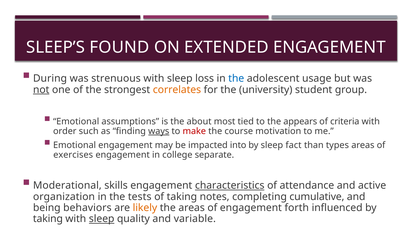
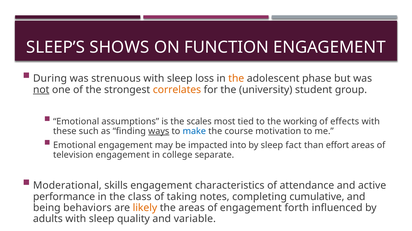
FOUND: FOUND -> SHOWS
EXTENDED: EXTENDED -> FUNCTION
the at (236, 79) colour: blue -> orange
usage: usage -> phase
about: about -> scales
appears: appears -> working
criteria: criteria -> effects
order: order -> these
make colour: red -> blue
types: types -> effort
exercises: exercises -> television
characteristics underline: present -> none
organization: organization -> performance
tests: tests -> class
taking at (48, 220): taking -> adults
sleep at (102, 220) underline: present -> none
